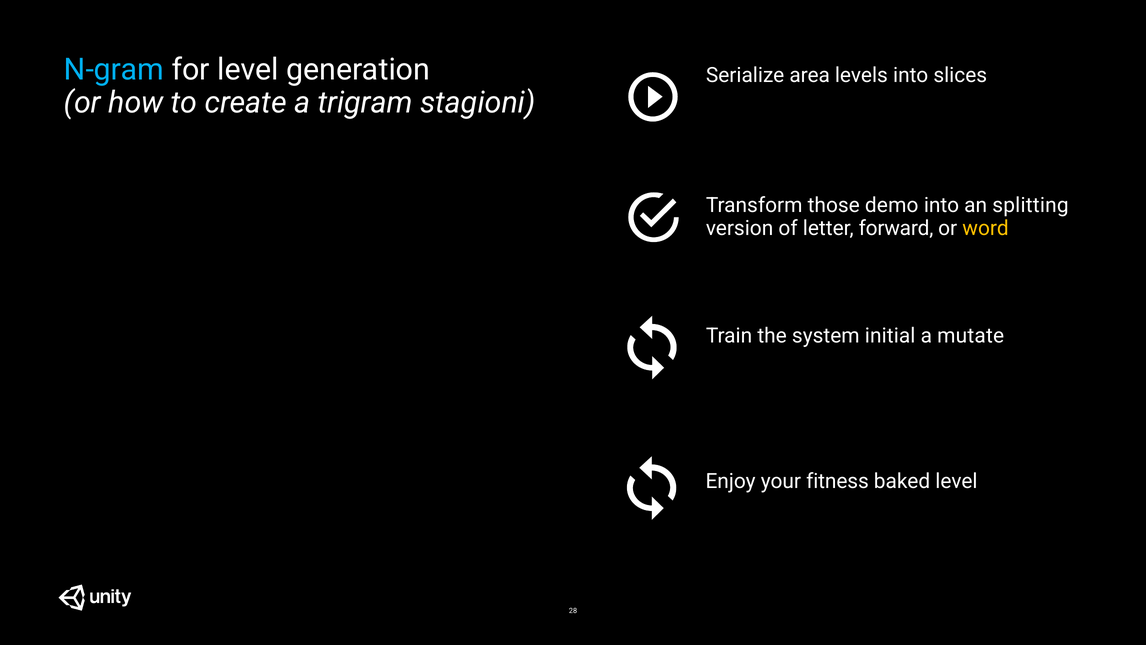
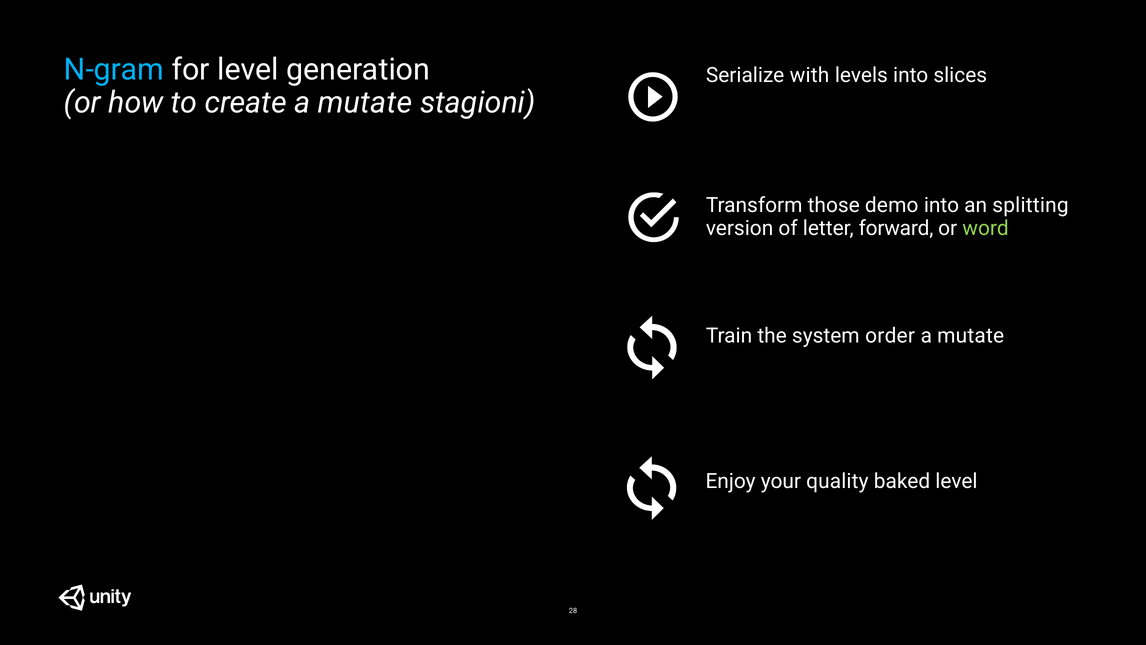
area: area -> with
create a trigram: trigram -> mutate
word colour: yellow -> light green
initial: initial -> order
fitness: fitness -> quality
